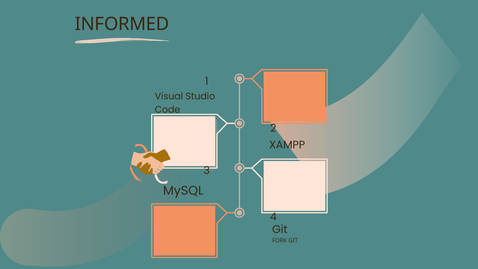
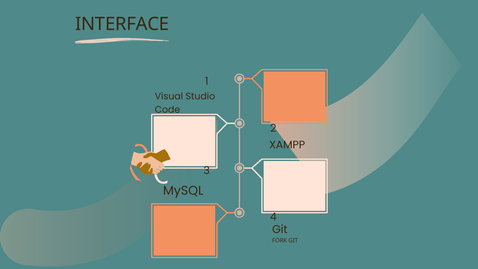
INFORMED: INFORMED -> INTERFACE
